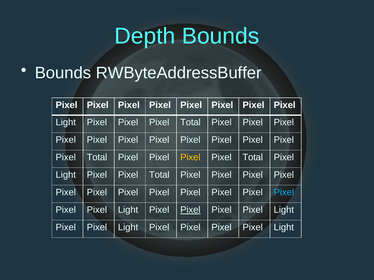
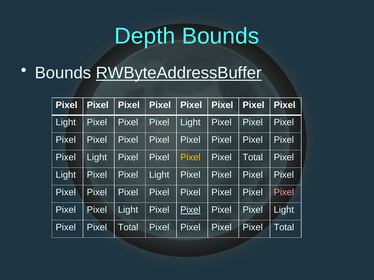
RWByteAddressBuffer underline: none -> present
Total at (190, 123): Total -> Light
Total at (97, 158): Total -> Light
Total at (159, 175): Total -> Light
Pixel at (284, 193) colour: light blue -> pink
Light at (128, 228): Light -> Total
Light at (284, 228): Light -> Total
